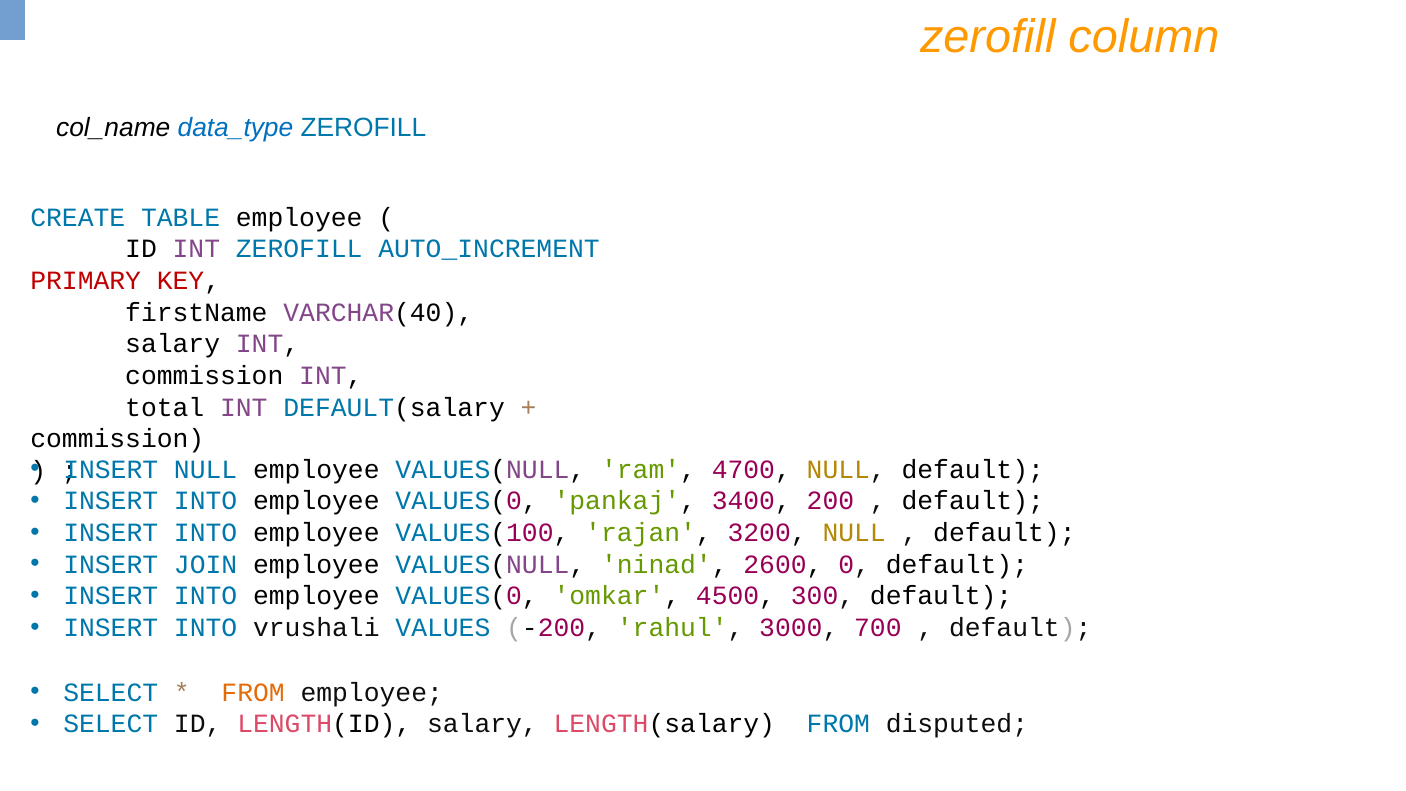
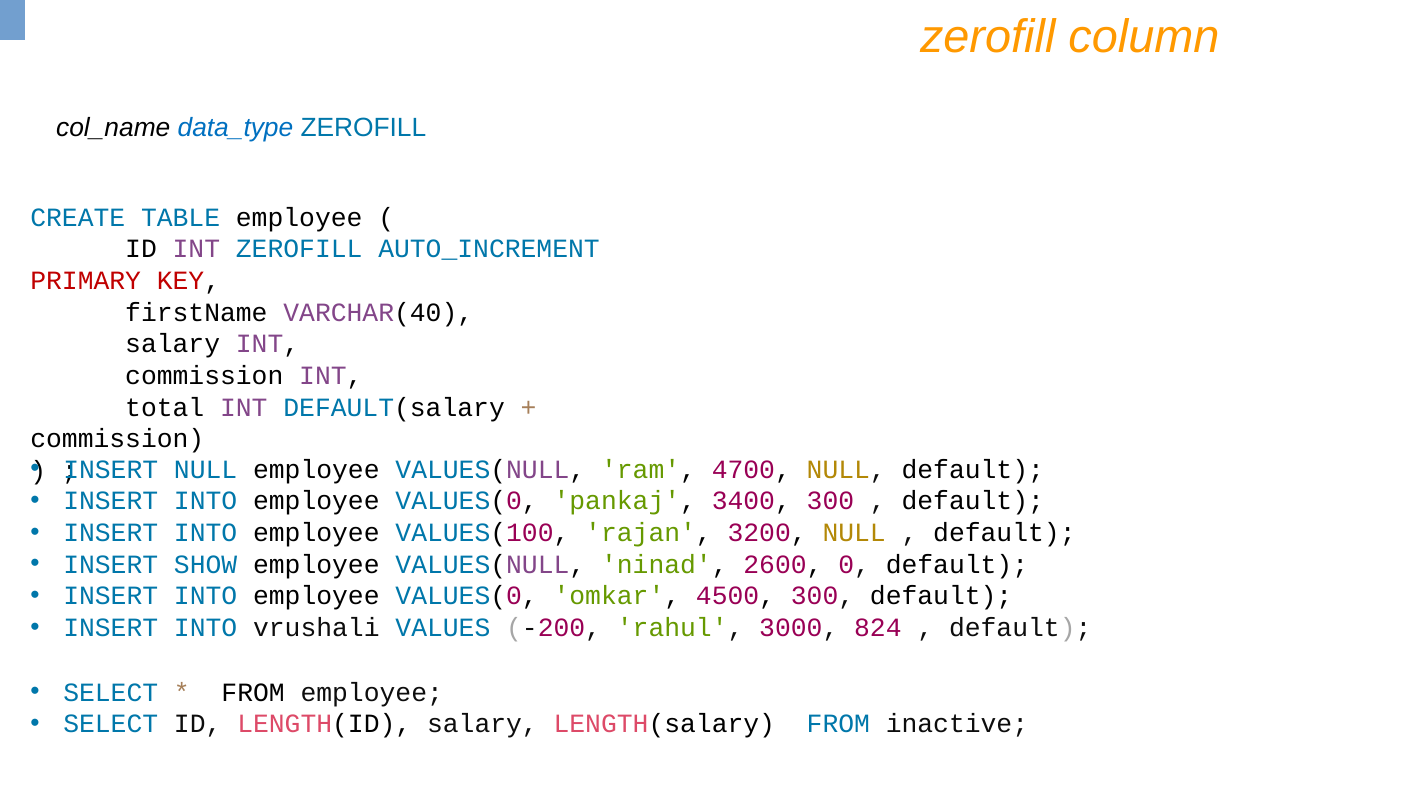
3400 200: 200 -> 300
JOIN: JOIN -> SHOW
700: 700 -> 824
FROM at (253, 692) colour: orange -> black
disputed: disputed -> inactive
